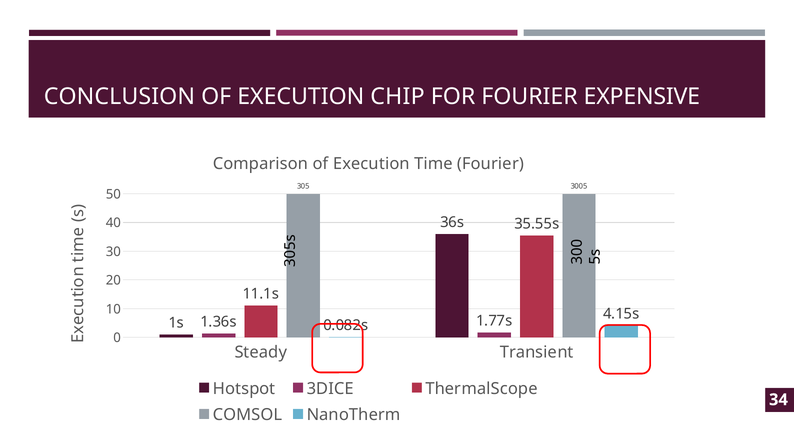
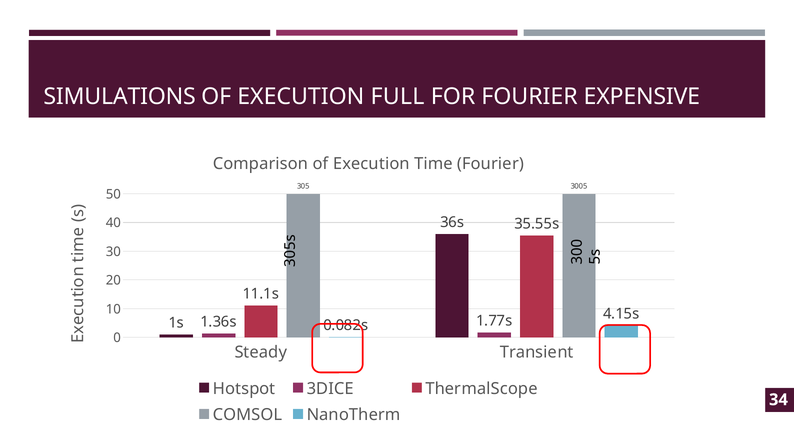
CONCLUSION: CONCLUSION -> SIMULATIONS
CHIP: CHIP -> FULL
